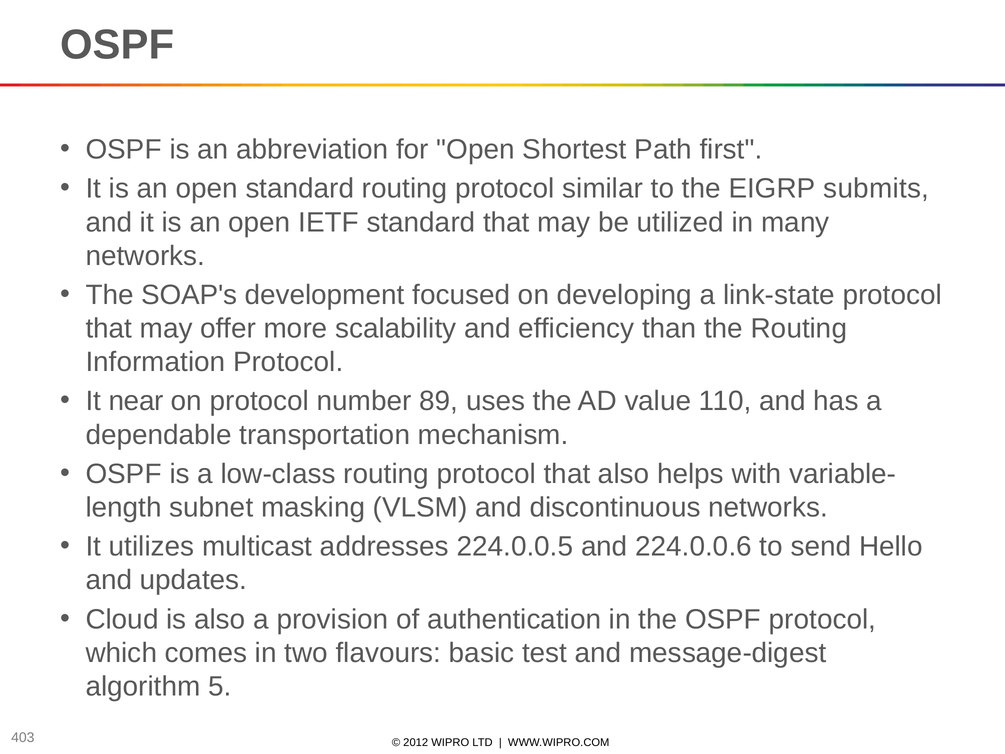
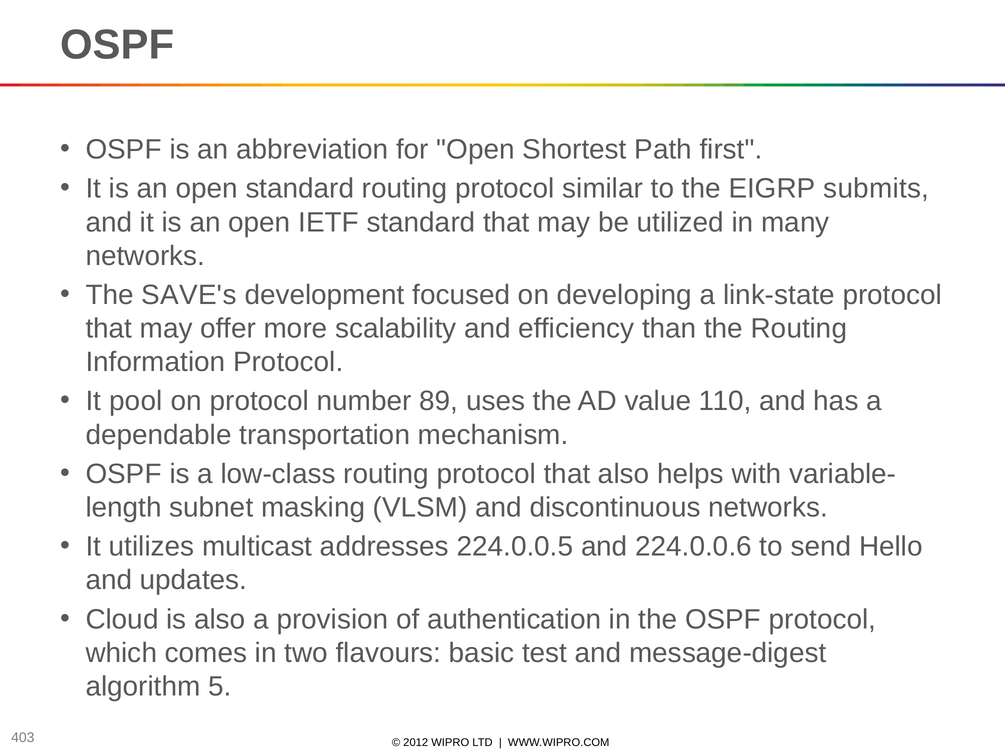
SOAP's: SOAP's -> SAVE's
near: near -> pool
